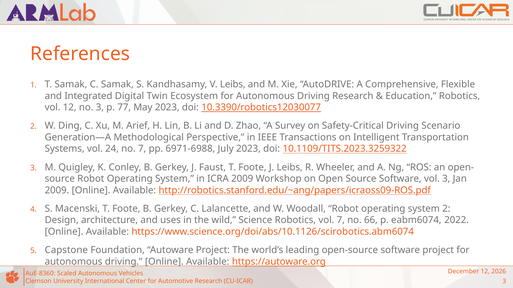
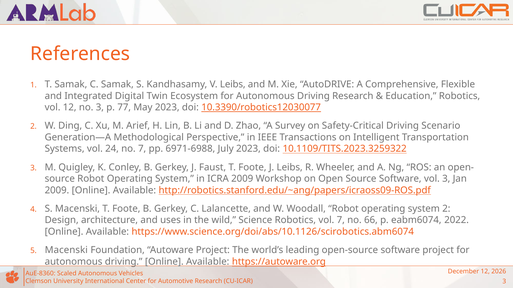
Capstone at (66, 251): Capstone -> Macenski
